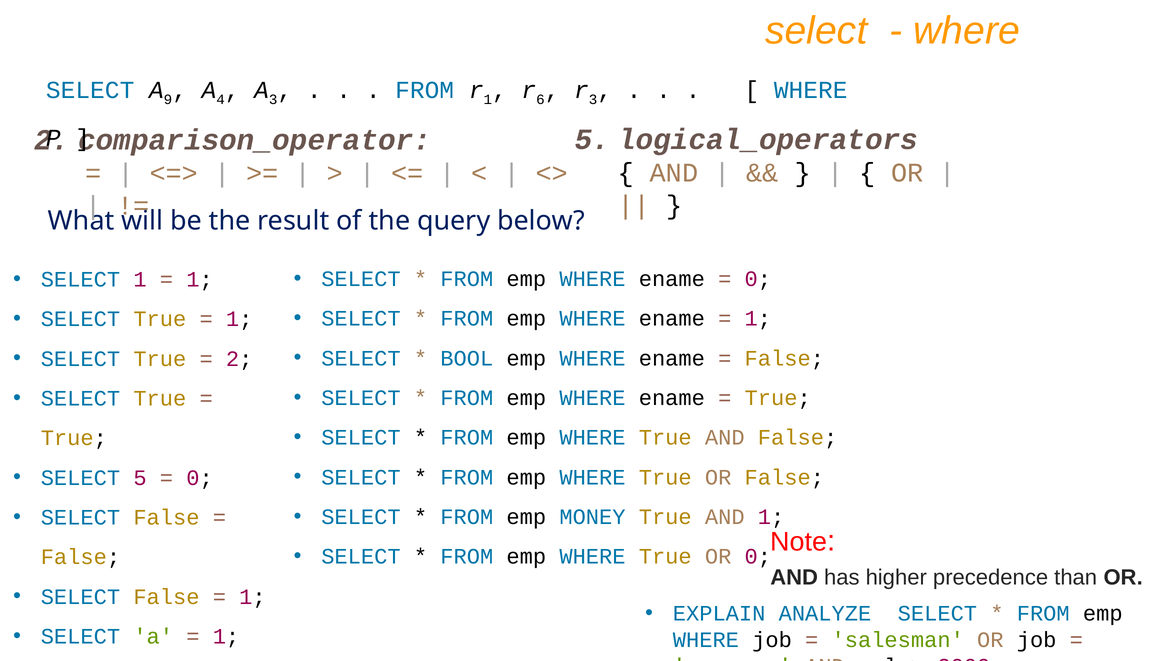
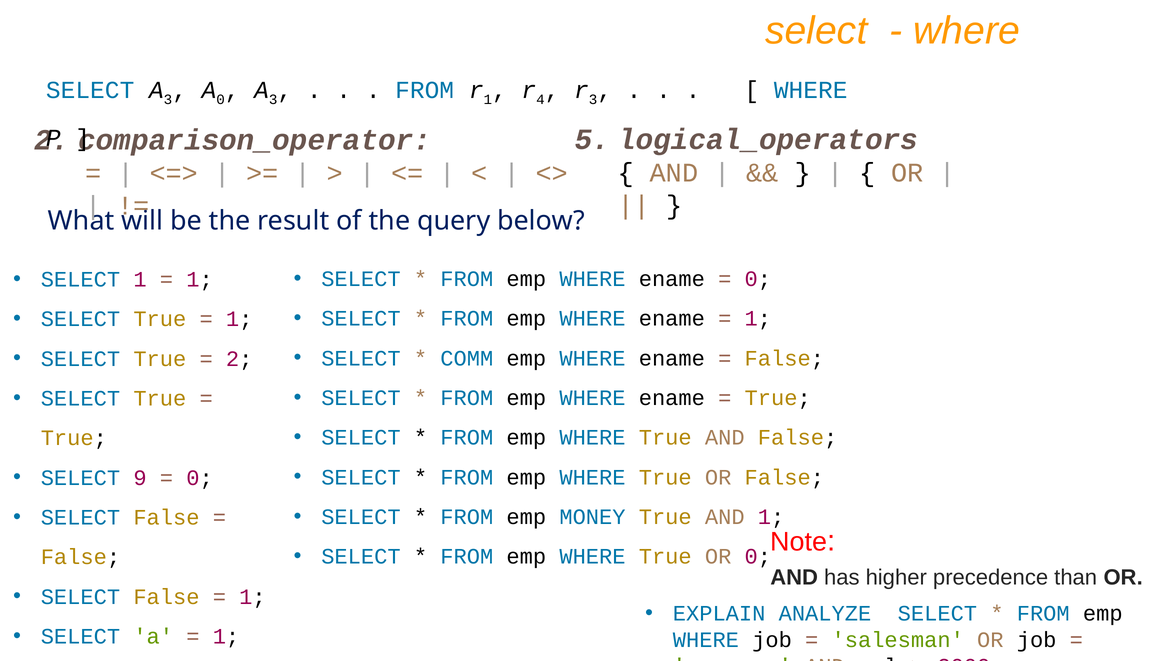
SELECT A 9: 9 -> 3
A 4: 4 -> 0
6: 6 -> 4
BOOL: BOOL -> COMM
SELECT 5: 5 -> 9
